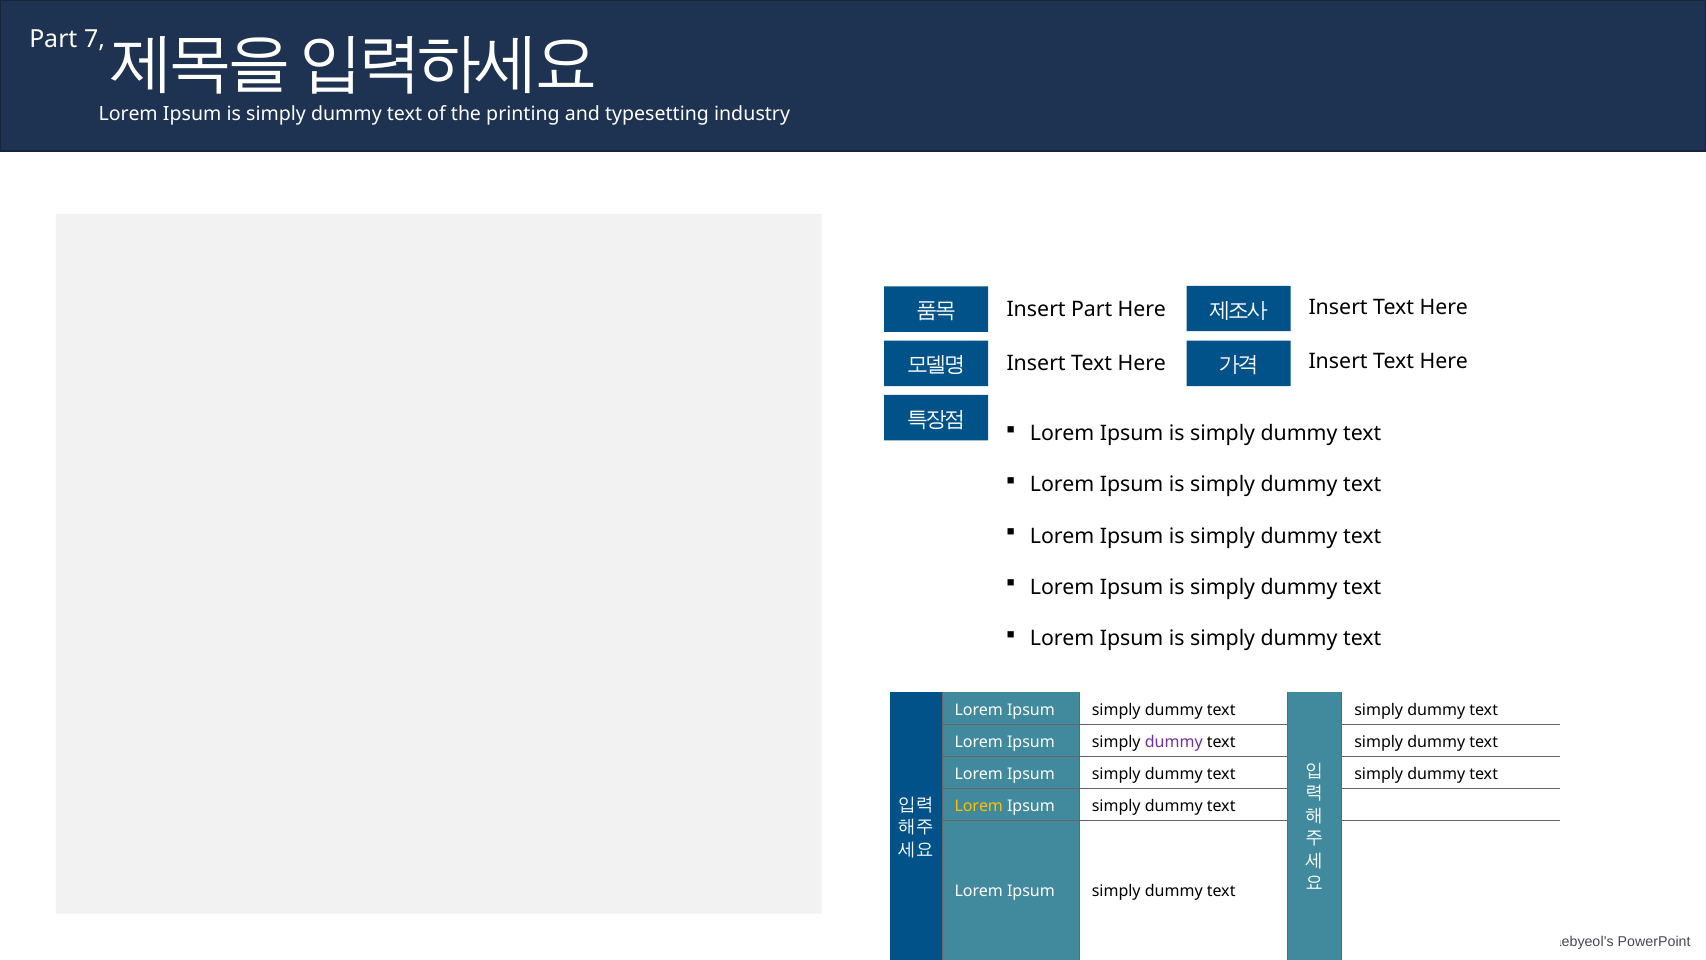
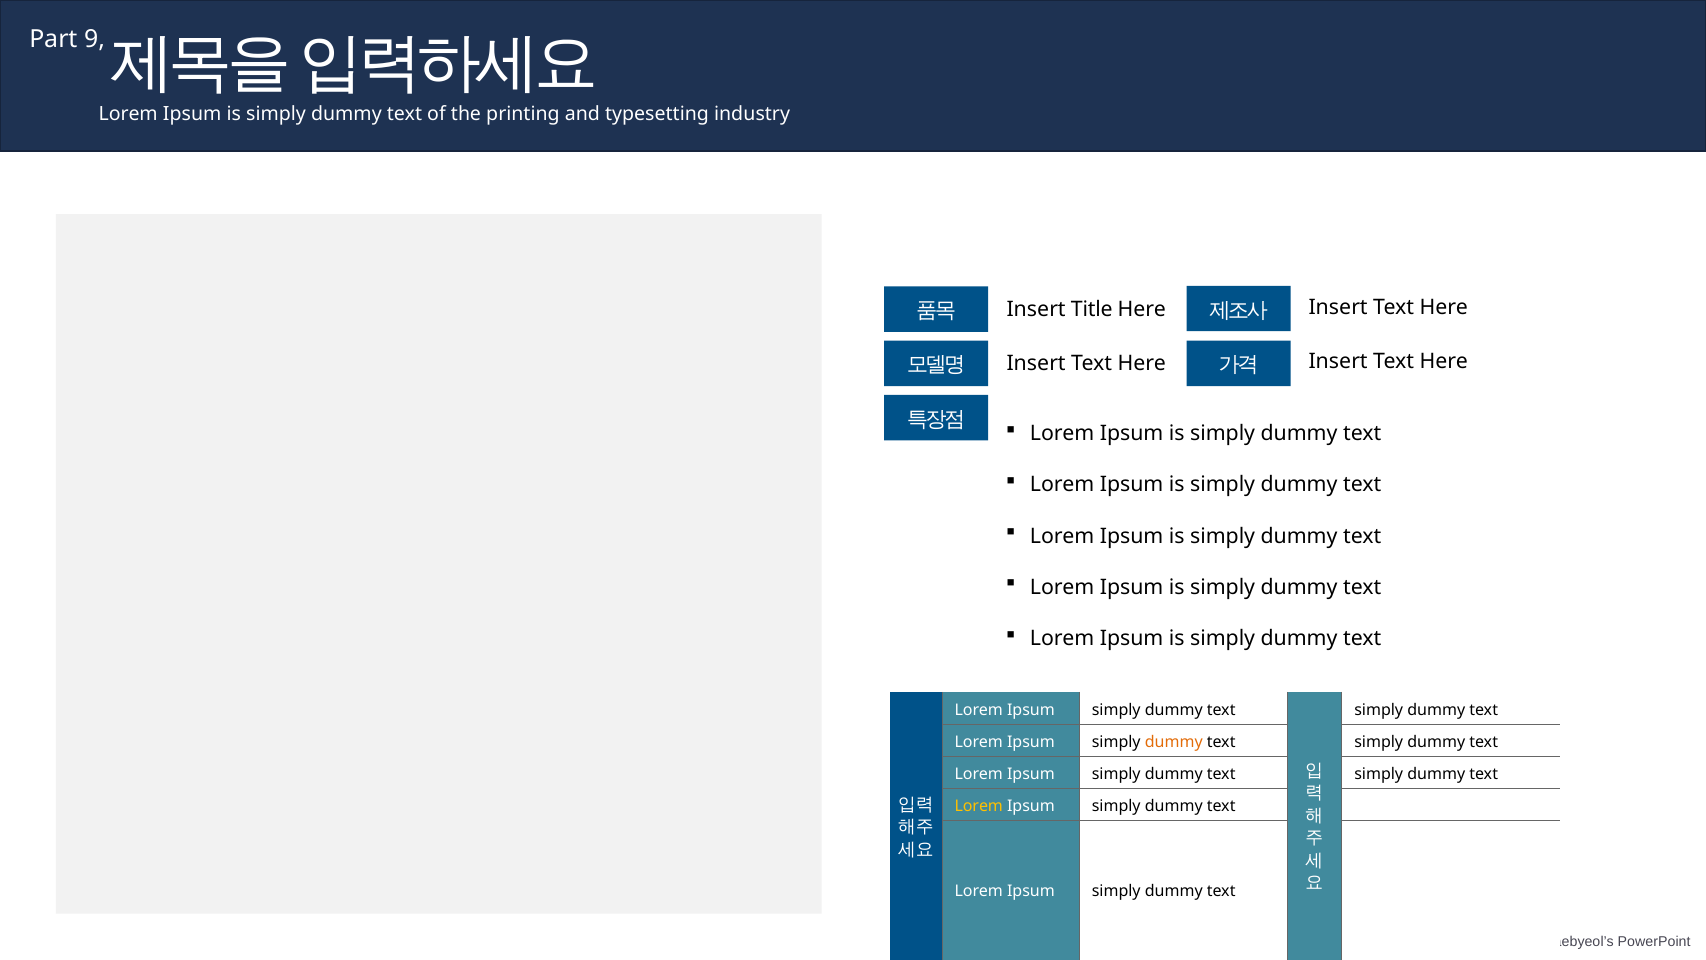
7: 7 -> 9
Insert Part: Part -> Title
dummy at (1174, 742) colour: purple -> orange
